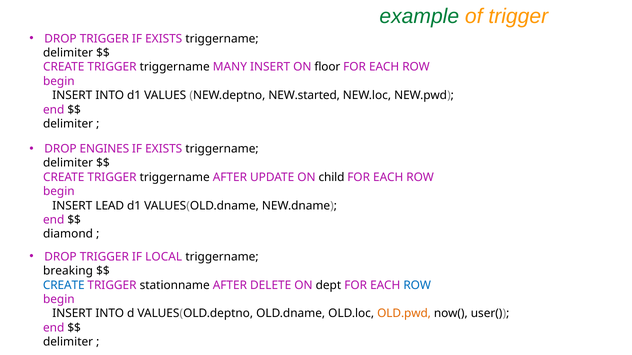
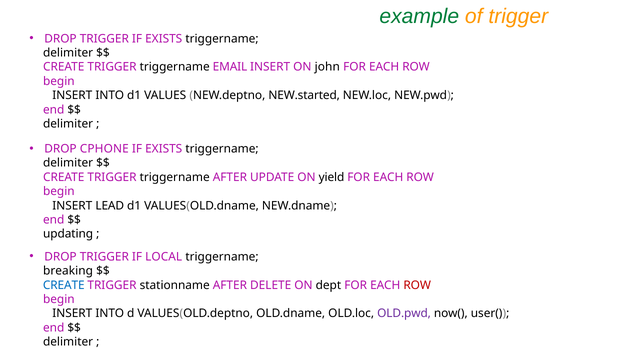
MANY: MANY -> EMAIL
floor: floor -> john
ENGINES: ENGINES -> CPHONE
child: child -> yield
diamond: diamond -> updating
ROW at (417, 286) colour: blue -> red
OLD.pwd colour: orange -> purple
